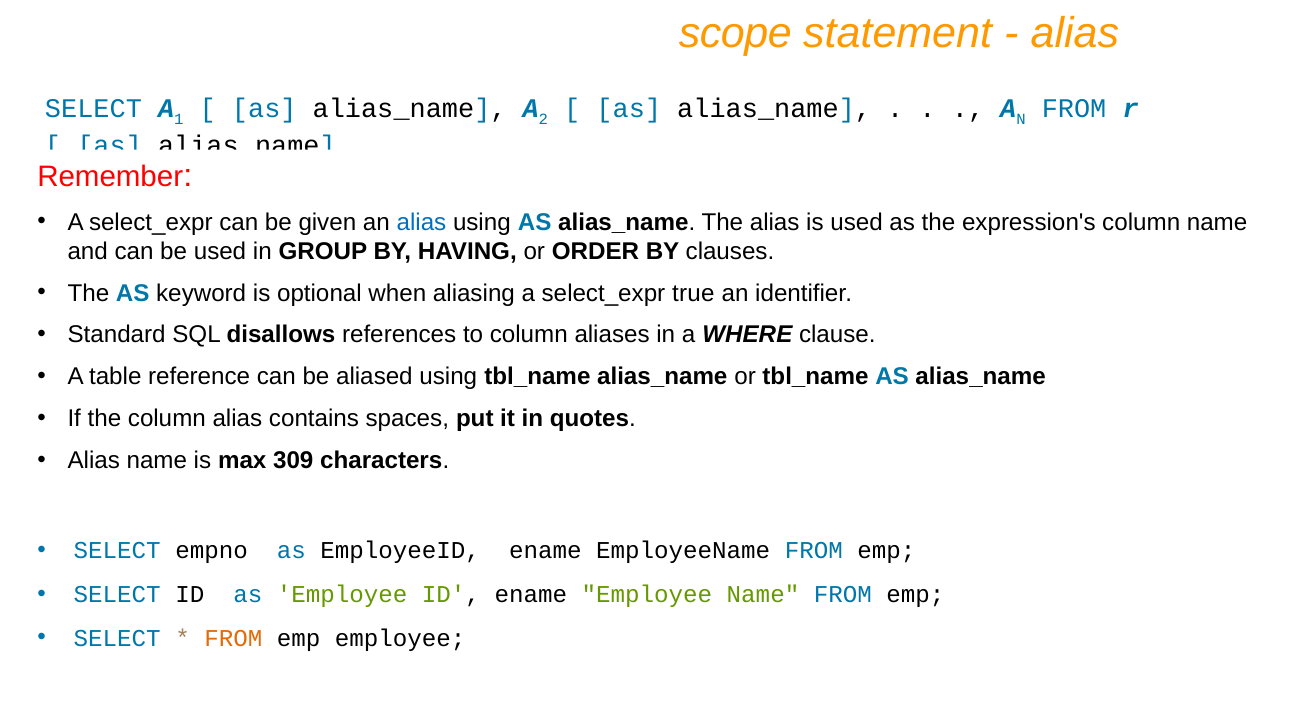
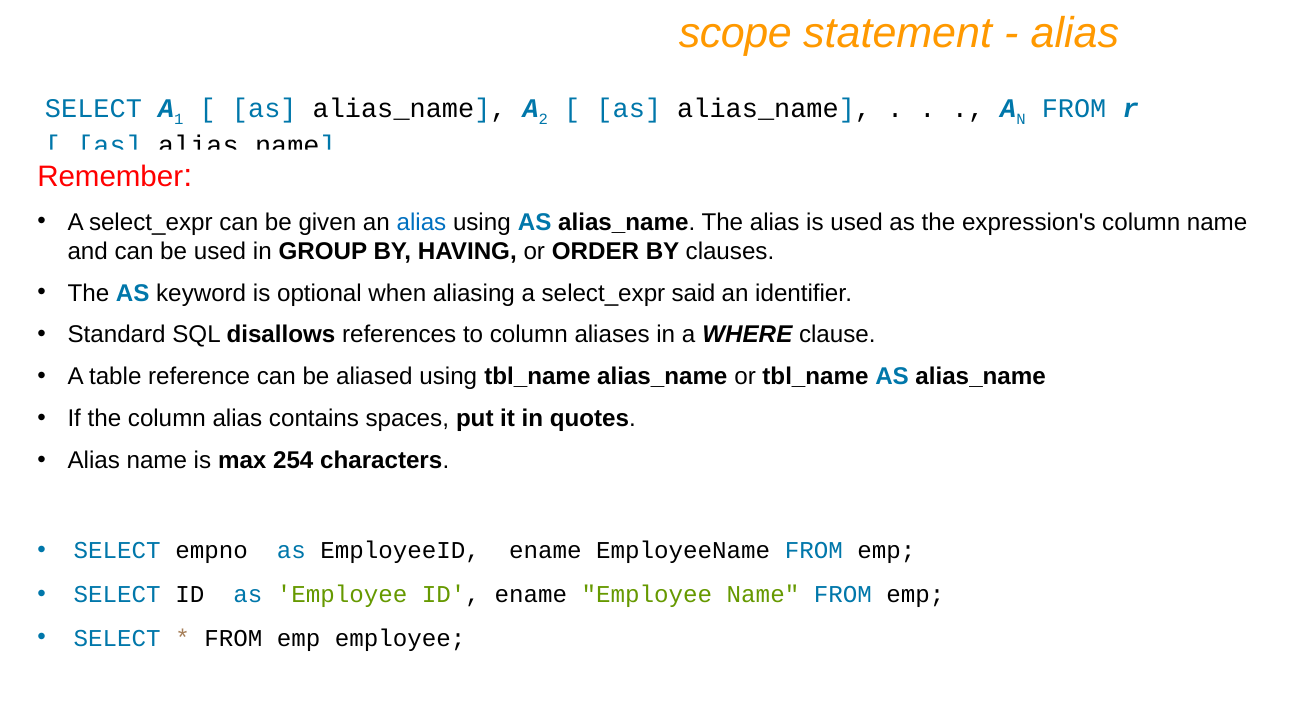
true: true -> said
309: 309 -> 254
FROM at (233, 638) colour: orange -> black
